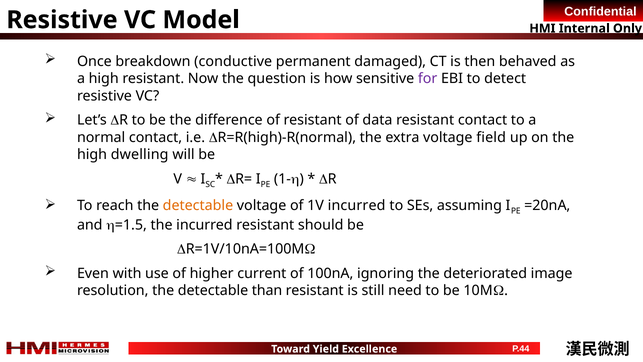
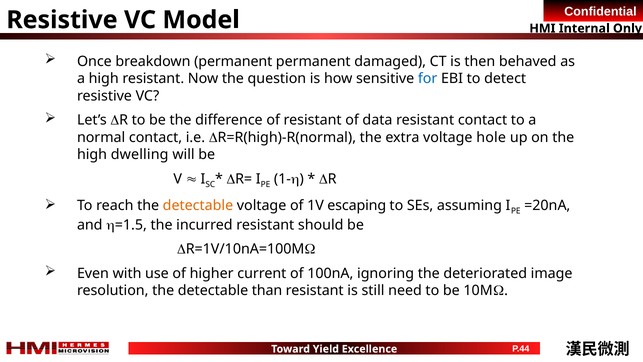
breakdown conductive: conductive -> permanent
for colour: purple -> blue
field: field -> hole
1V incurred: incurred -> escaping
